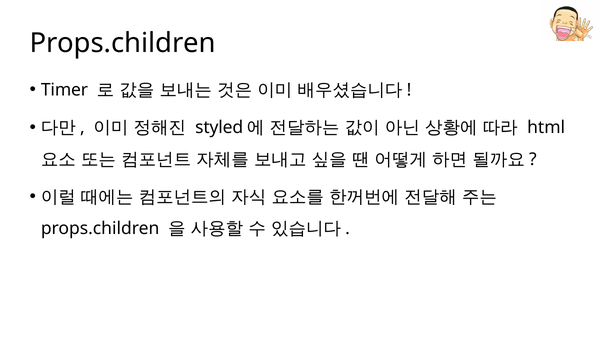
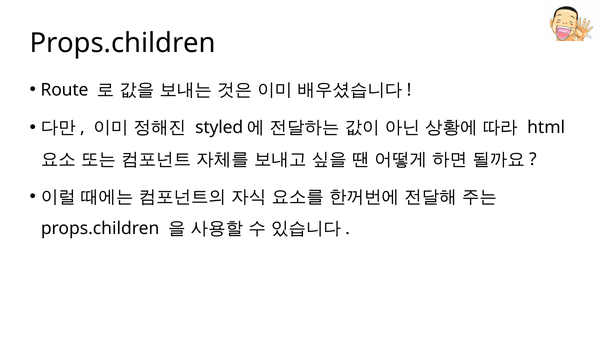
Timer: Timer -> Route
